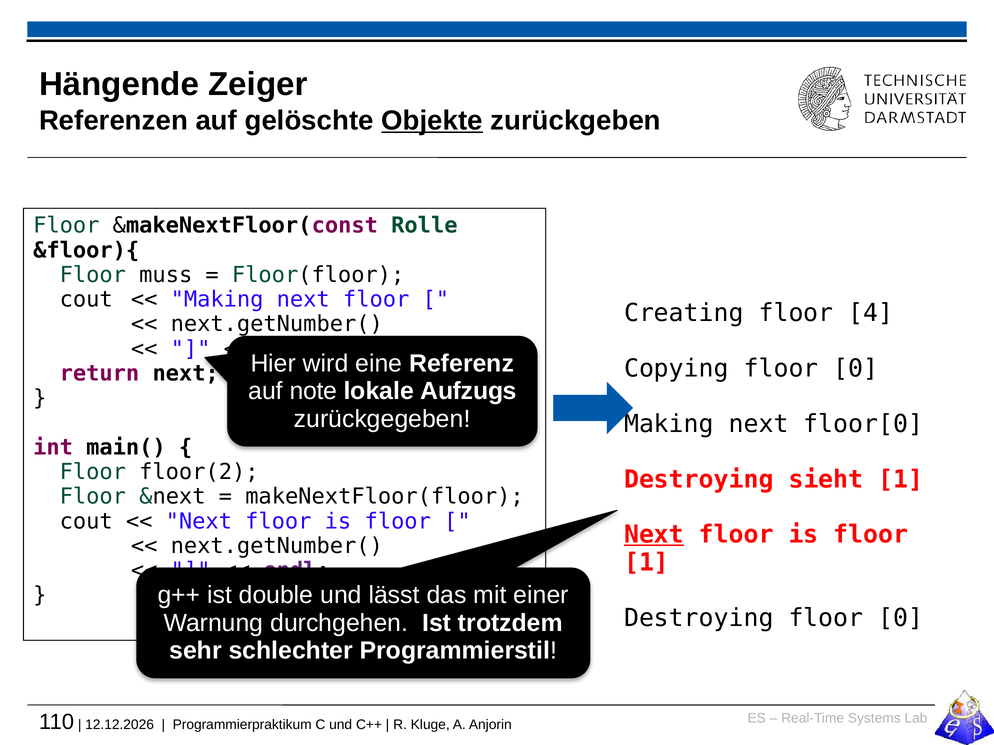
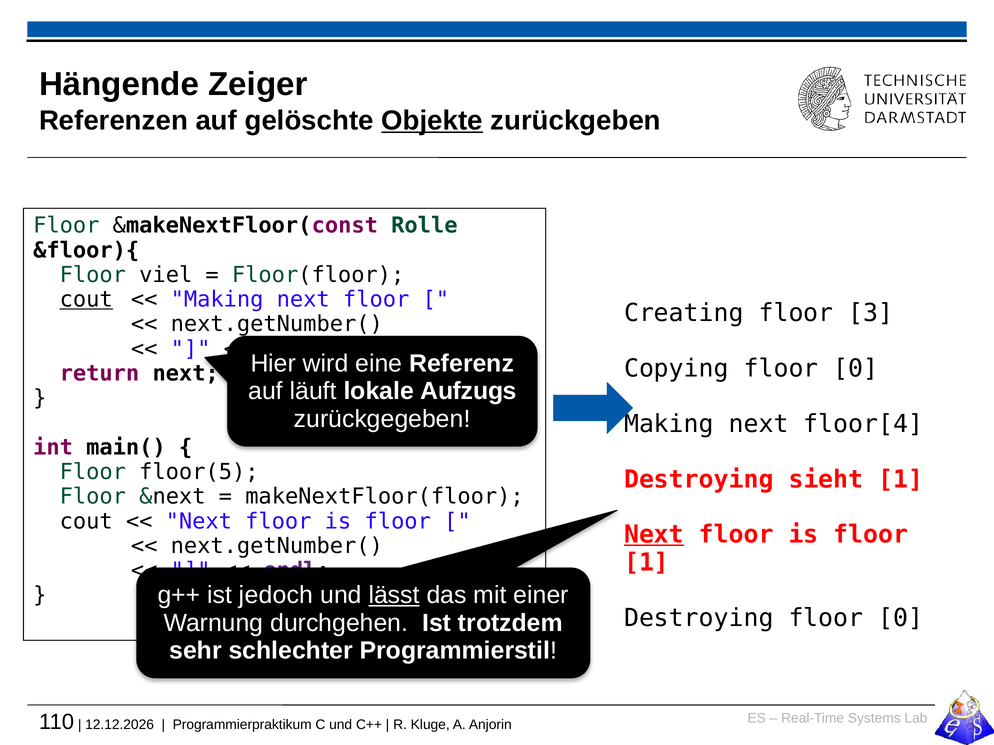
muss: muss -> viel
cout at (86, 300) underline: none -> present
4: 4 -> 3
note: note -> läuft
floor[0: floor[0 -> floor[4
floor(2: floor(2 -> floor(5
double: double -> jedoch
lässt underline: none -> present
